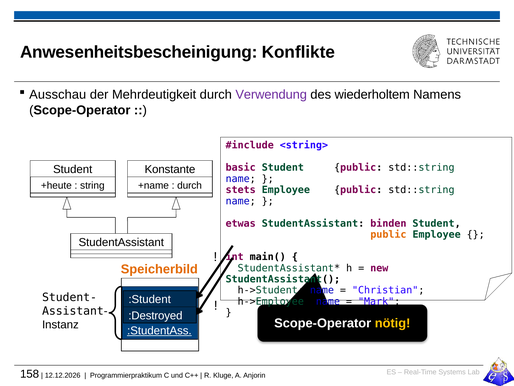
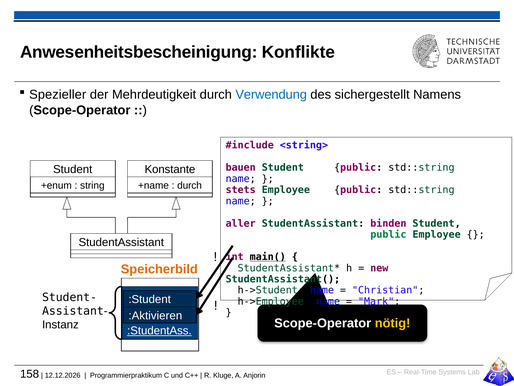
Ausschau: Ausschau -> Spezieller
Verwendung colour: purple -> blue
wiederholtem: wiederholtem -> sichergestellt
basic: basic -> bauen
+heute: +heute -> +enum
etwas: etwas -> aller
public at (388, 234) colour: orange -> green
main( underline: none -> present
:Destroyed: :Destroyed -> :Aktivieren
